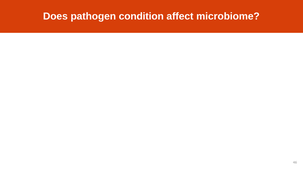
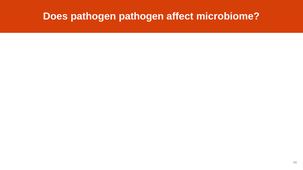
pathogen condition: condition -> pathogen
